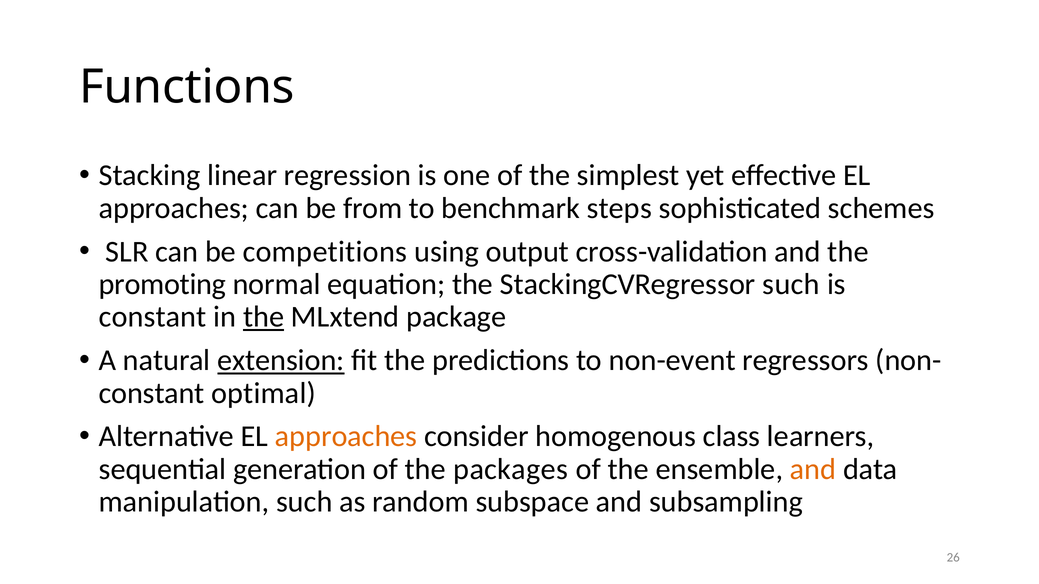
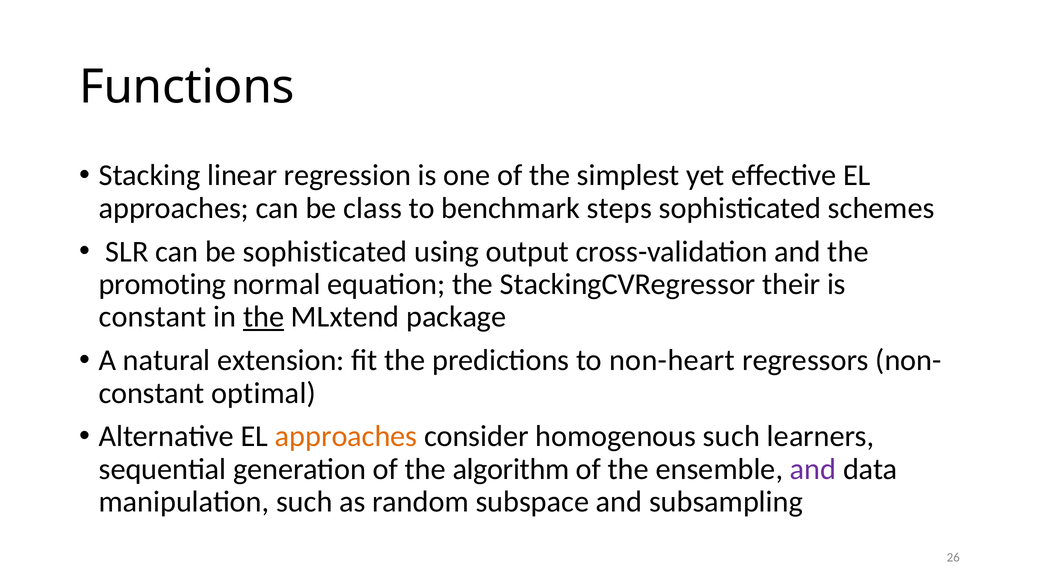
from: from -> class
be competitions: competitions -> sophisticated
StackingCVRegressor such: such -> their
extension underline: present -> none
non-event: non-event -> non-heart
homogenous class: class -> such
packages: packages -> algorithm
and at (813, 469) colour: orange -> purple
